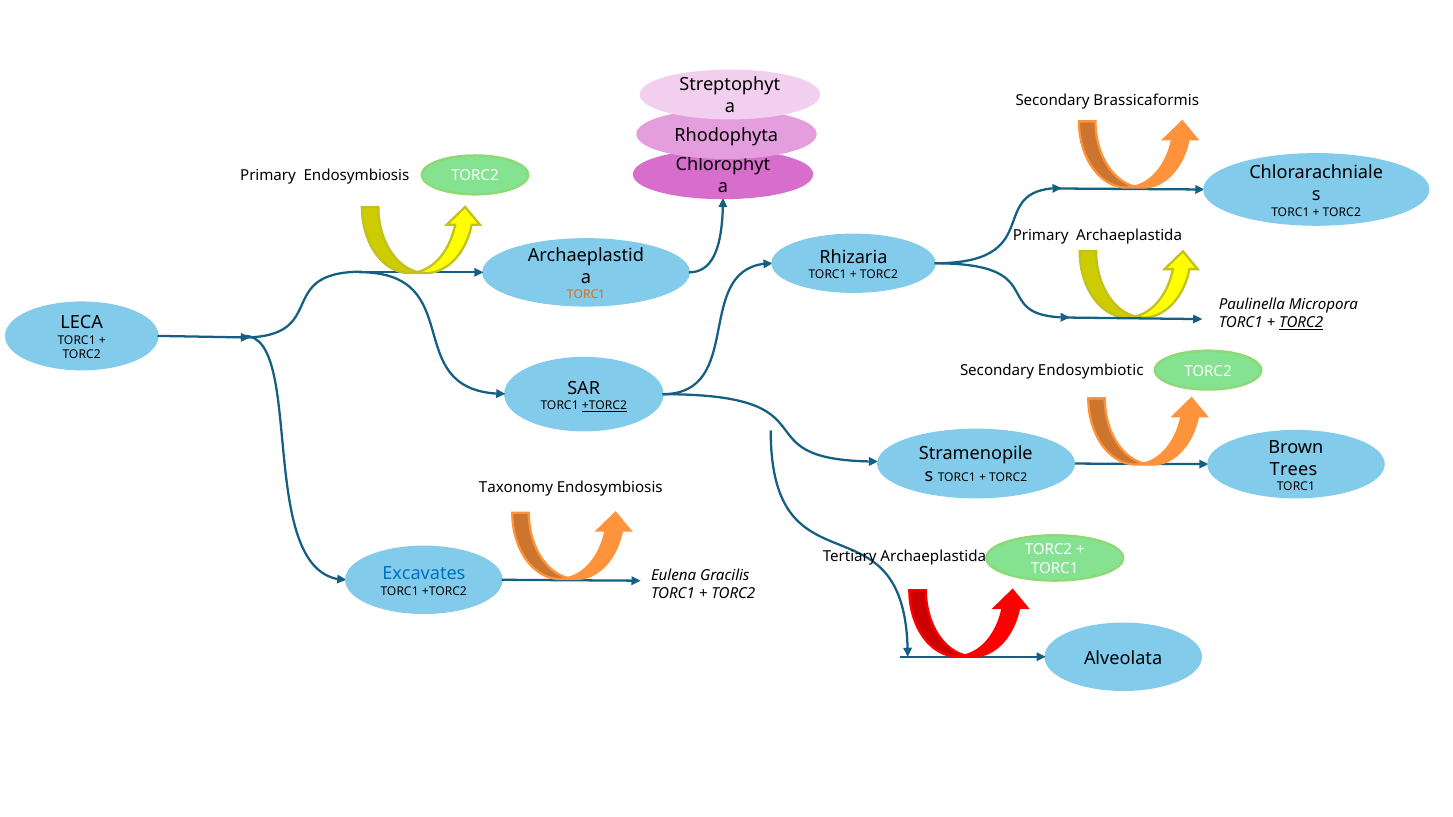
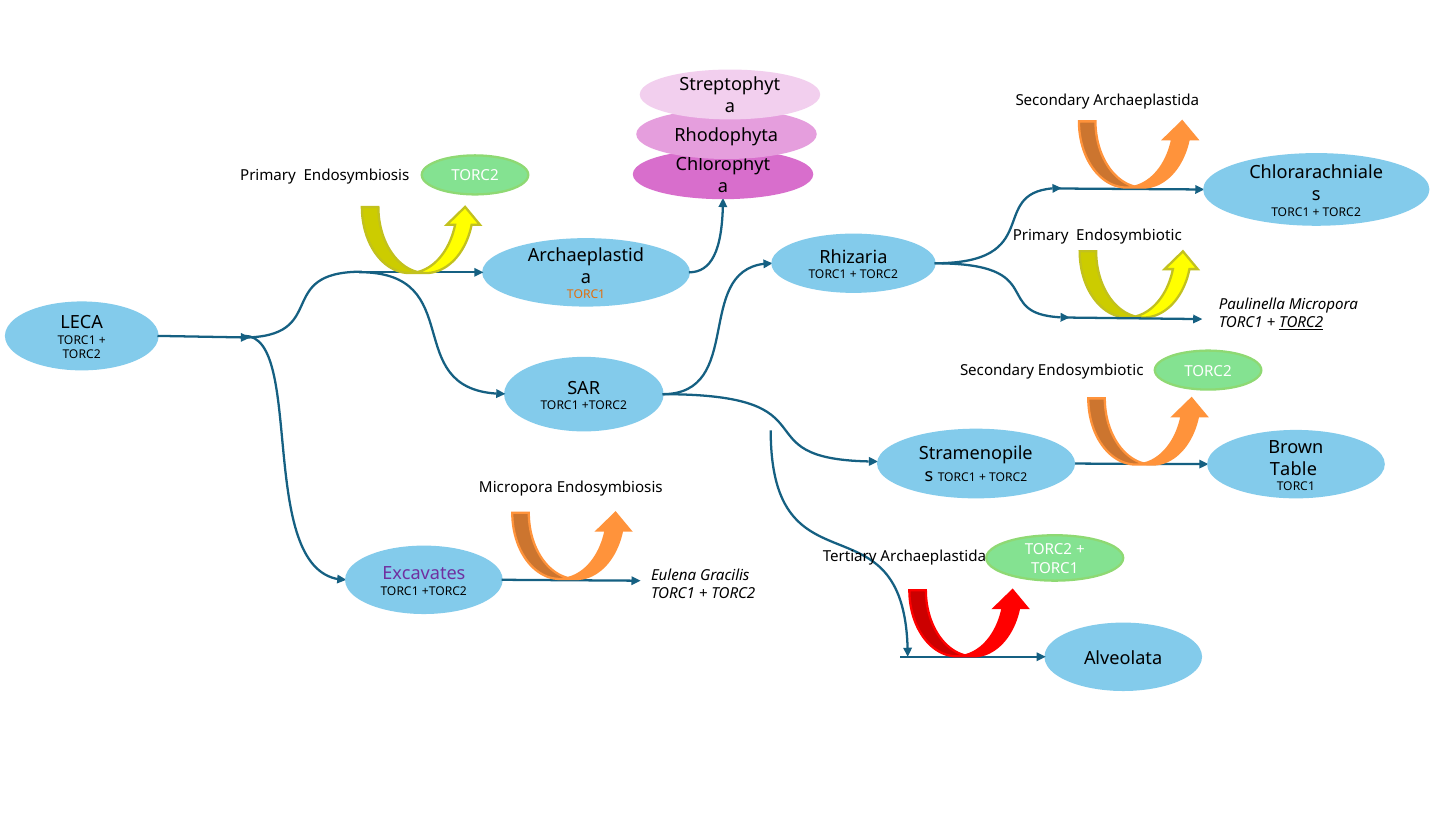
Secondary Brassicaformis: Brassicaformis -> Archaeplastida
Primary Archaeplastida: Archaeplastida -> Endosymbiotic
+TORC2 at (604, 406) underline: present -> none
Trees: Trees -> Table
Taxonomy at (516, 487): Taxonomy -> Micropora
Excavates colour: blue -> purple
